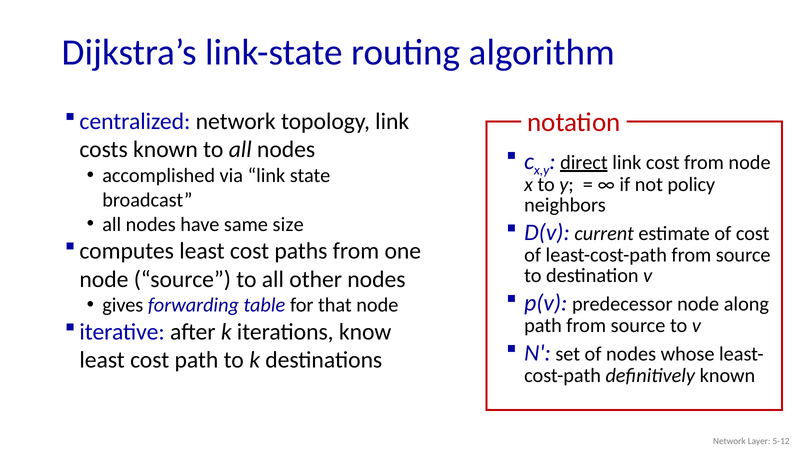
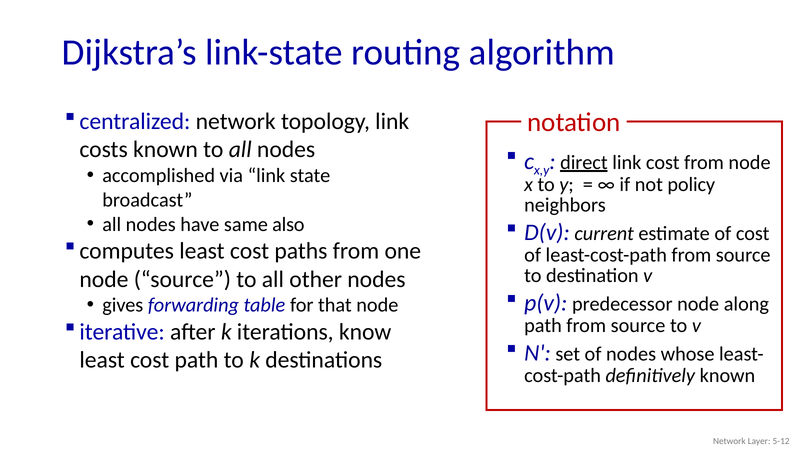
size: size -> also
